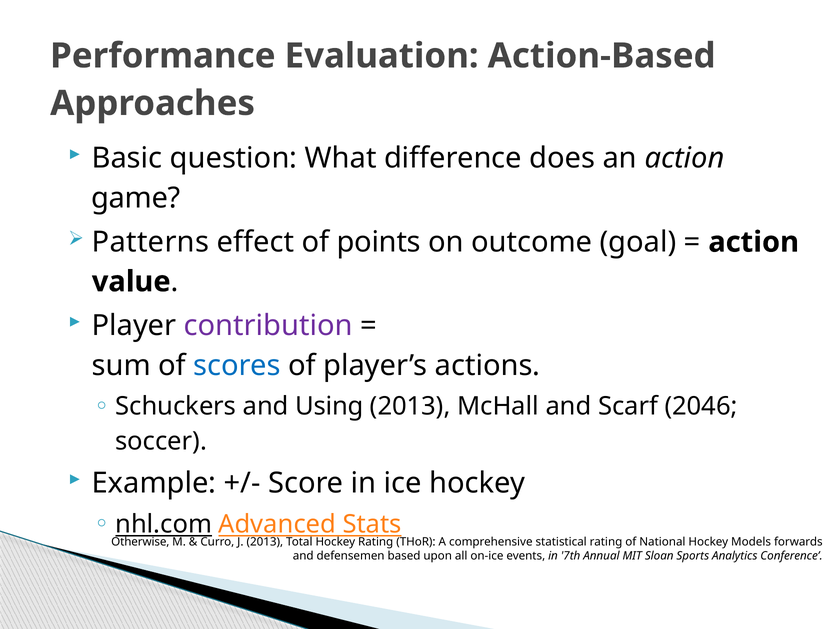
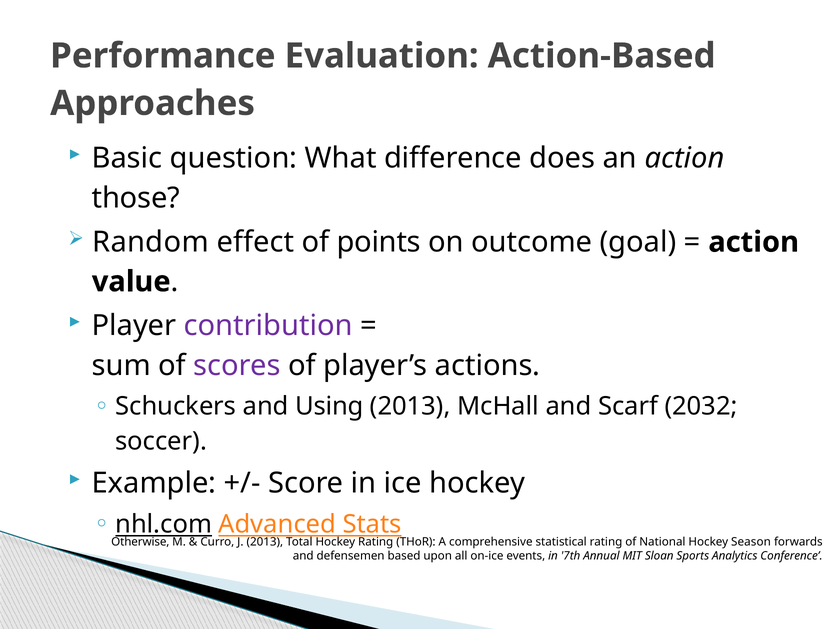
game: game -> those
Patterns: Patterns -> Random
scores colour: blue -> purple
2046: 2046 -> 2032
Models: Models -> Season
